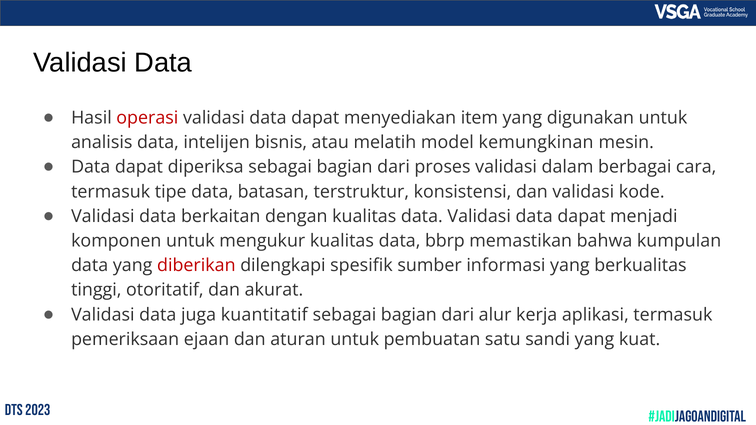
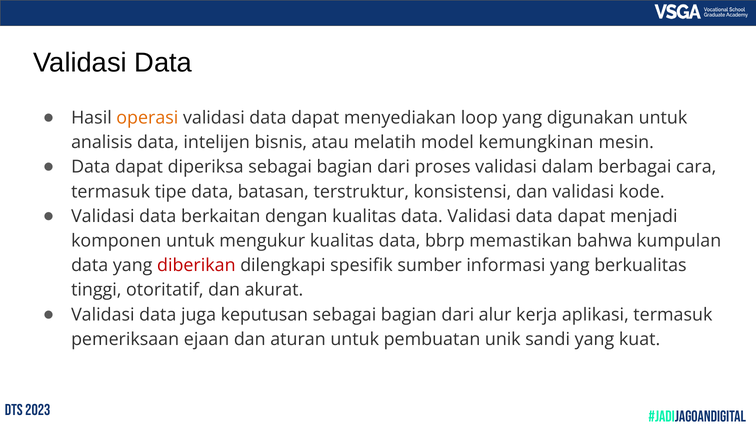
operasi colour: red -> orange
item: item -> loop
kuantitatif: kuantitatif -> keputusan
satu: satu -> unik
